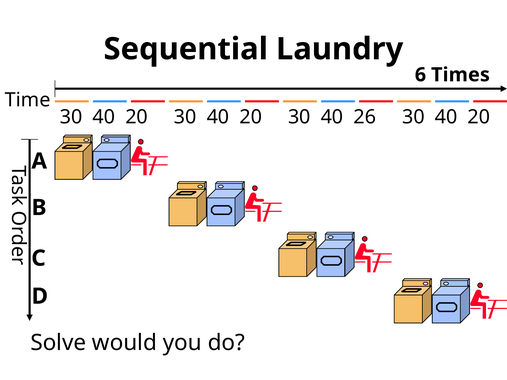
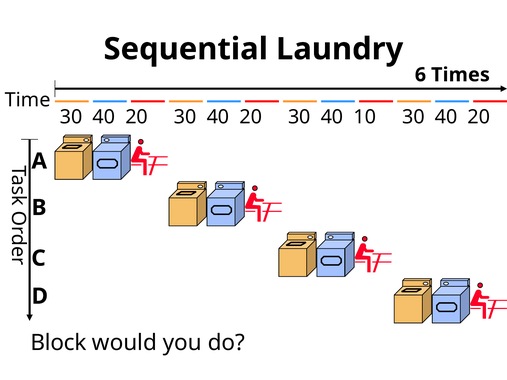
26: 26 -> 10
Solve: Solve -> Block
